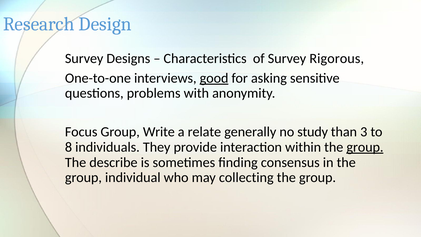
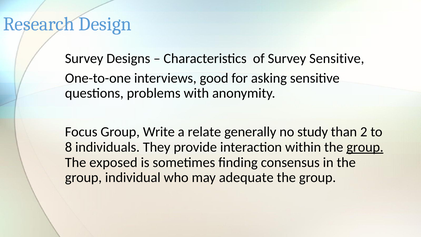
Survey Rigorous: Rigorous -> Sensitive
good underline: present -> none
3: 3 -> 2
describe: describe -> exposed
collecting: collecting -> adequate
